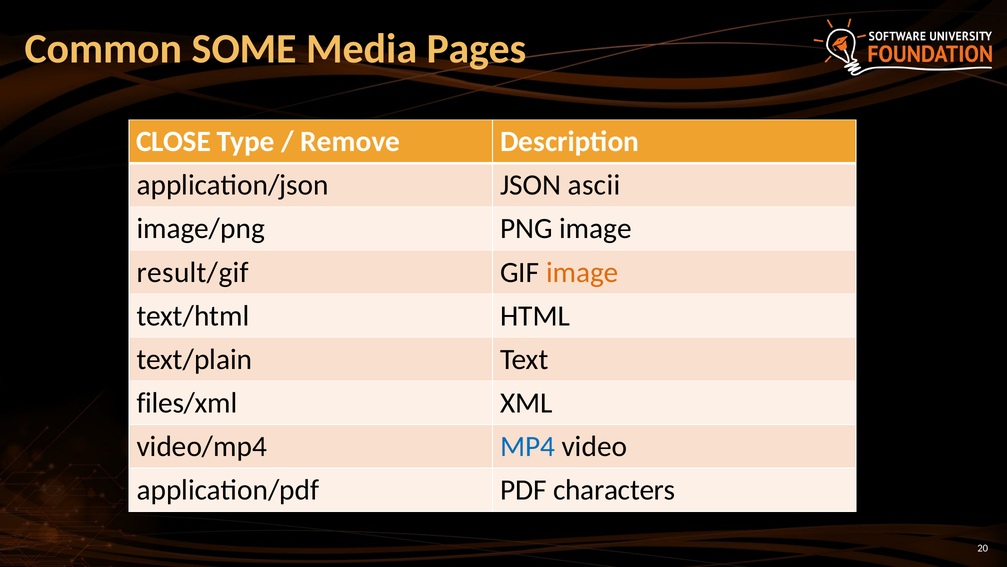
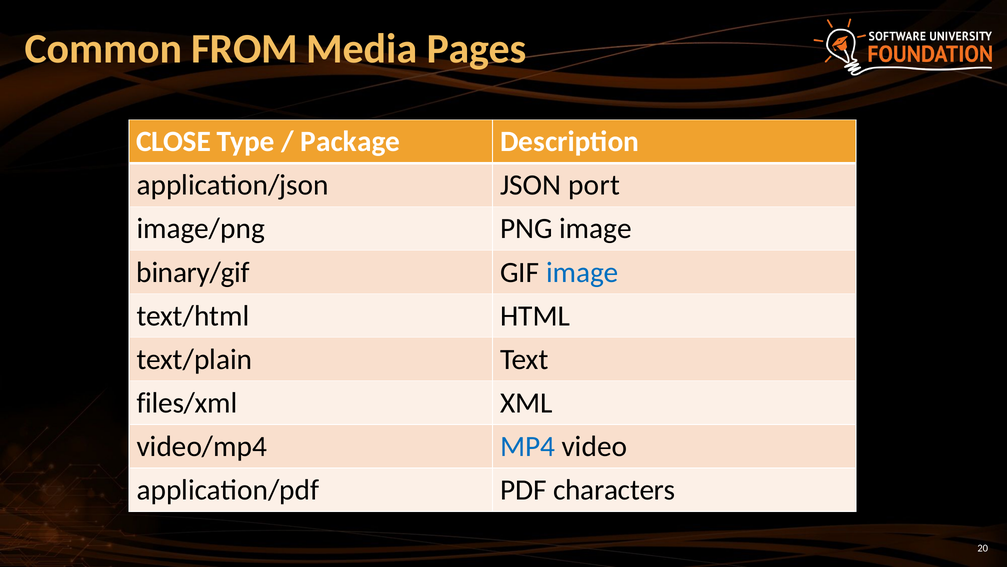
SOME: SOME -> FROM
Remove: Remove -> Package
ascii: ascii -> port
result/gif: result/gif -> binary/gif
image at (582, 272) colour: orange -> blue
